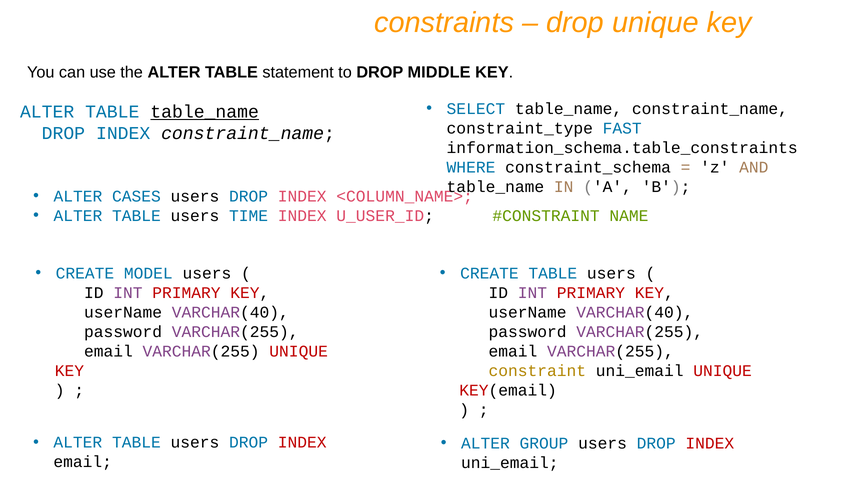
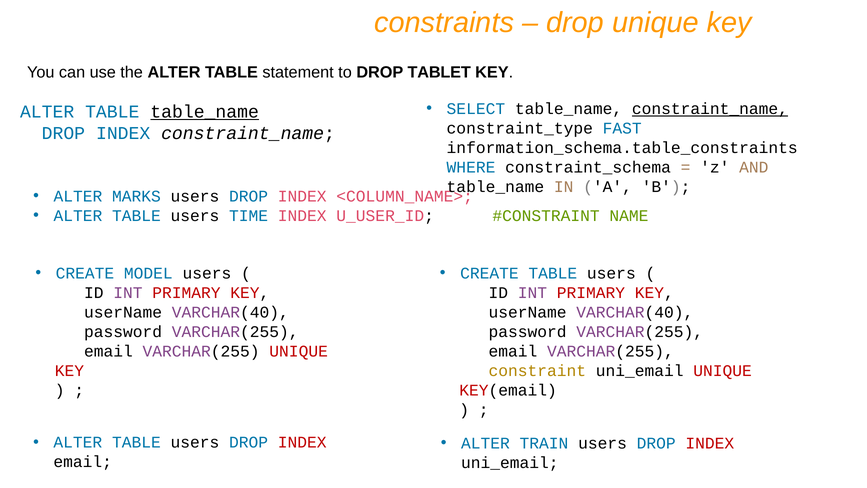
MIDDLE: MIDDLE -> TABLET
constraint_name at (710, 109) underline: none -> present
CASES: CASES -> MARKS
GROUP: GROUP -> TRAIN
